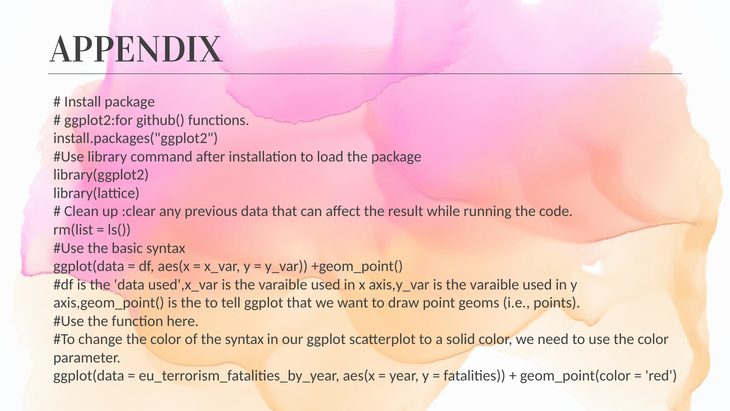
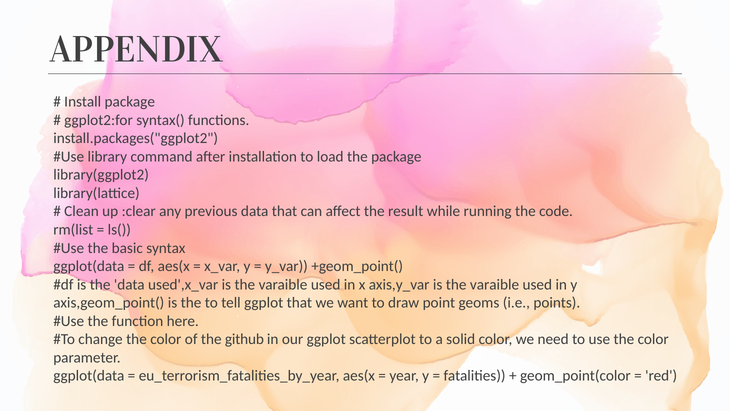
github(: github( -> syntax(
the syntax: syntax -> github
